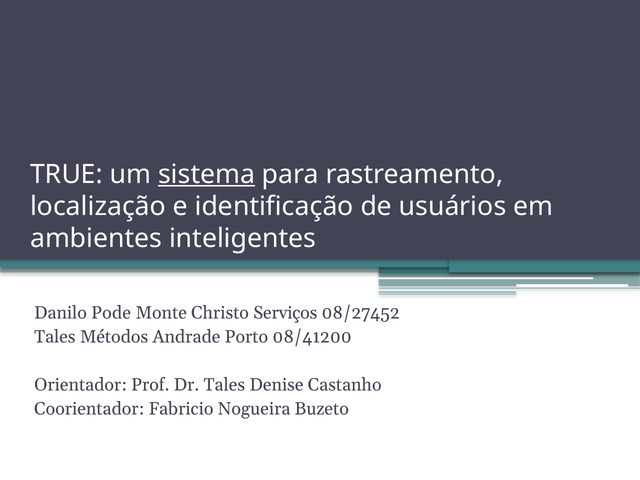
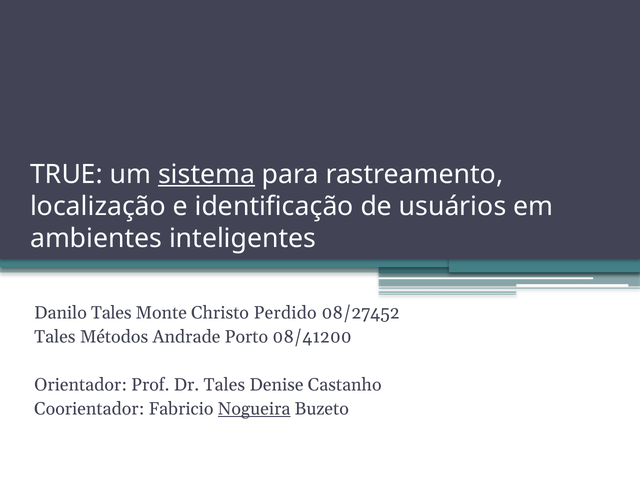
Danilo Pode: Pode -> Tales
Serviços: Serviços -> Perdido
Nogueira underline: none -> present
